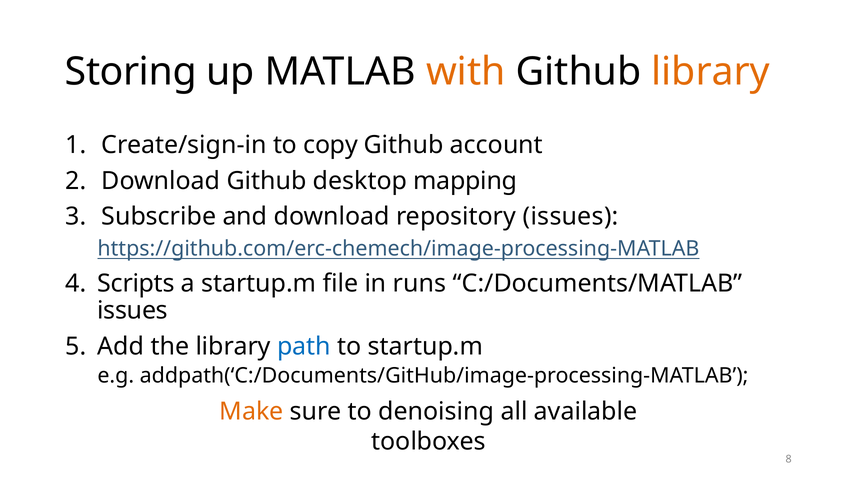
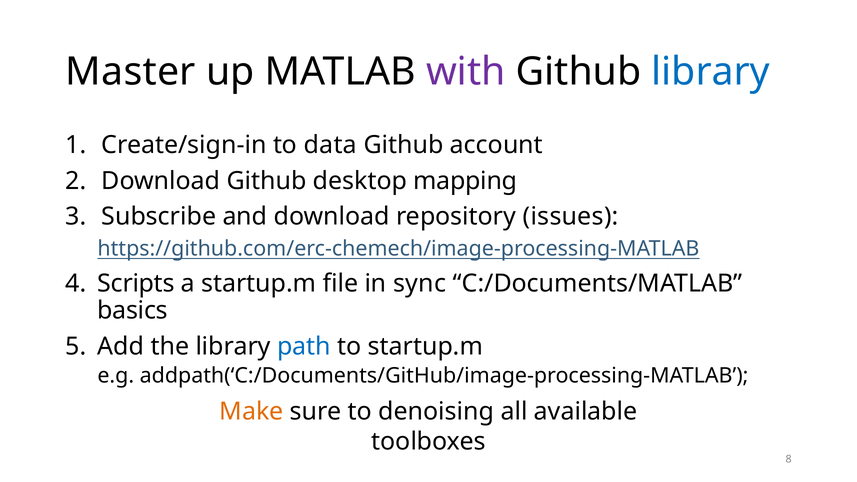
Storing: Storing -> Master
with colour: orange -> purple
library at (711, 72) colour: orange -> blue
copy: copy -> data
runs: runs -> sync
issues at (132, 310): issues -> basics
